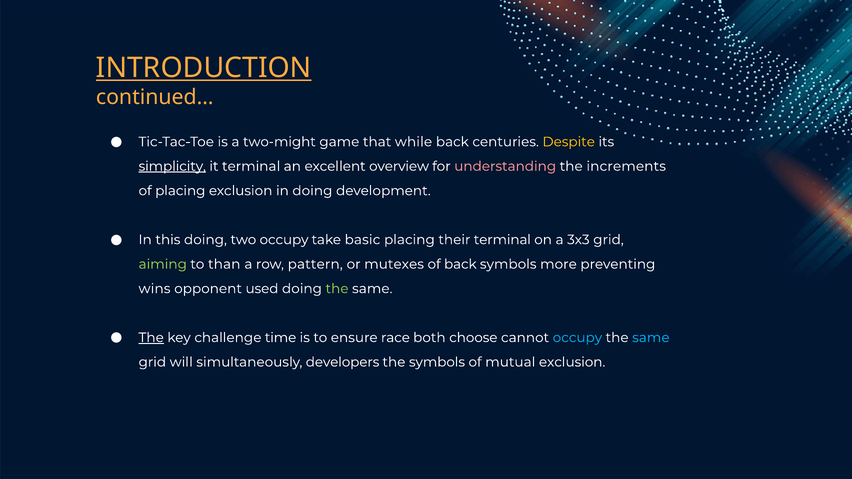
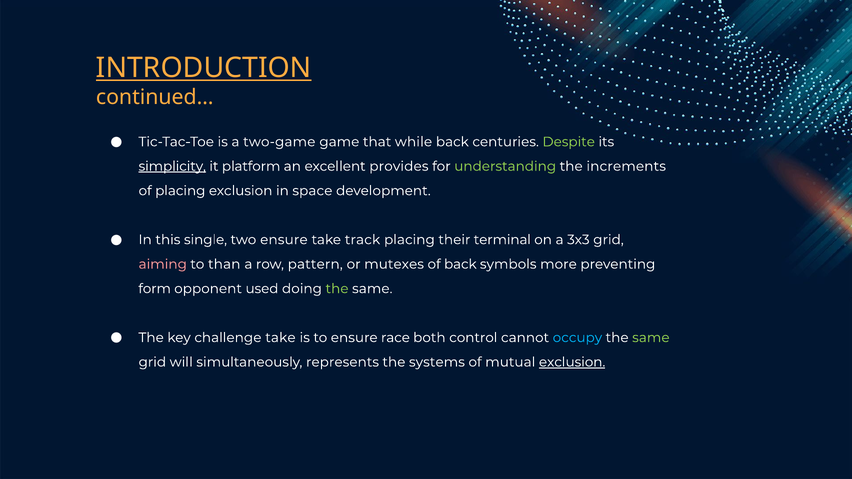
two-might: two-might -> two-game
Despite colour: yellow -> light green
it terminal: terminal -> platform
overview: overview -> provides
understanding colour: pink -> light green
in doing: doing -> space
this doing: doing -> single
two occupy: occupy -> ensure
basic: basic -> track
aiming colour: light green -> pink
wins: wins -> form
The at (151, 338) underline: present -> none
challenge time: time -> take
choose: choose -> control
same at (651, 338) colour: light blue -> light green
developers: developers -> represents
the symbols: symbols -> systems
exclusion at (572, 362) underline: none -> present
